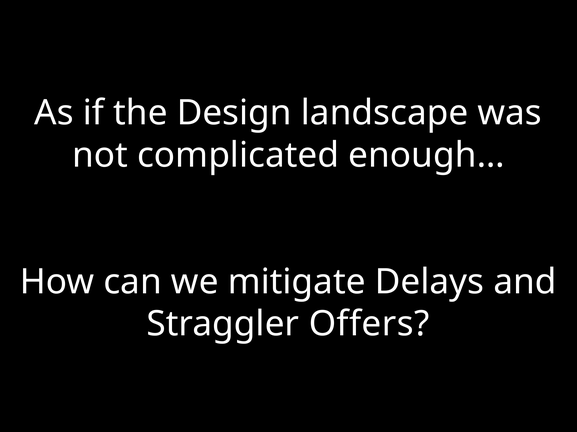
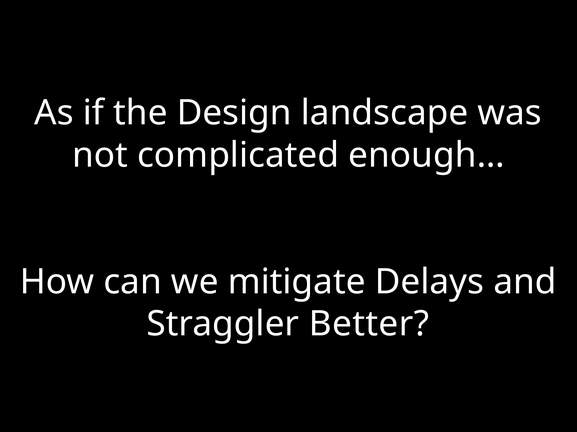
Offers: Offers -> Better
